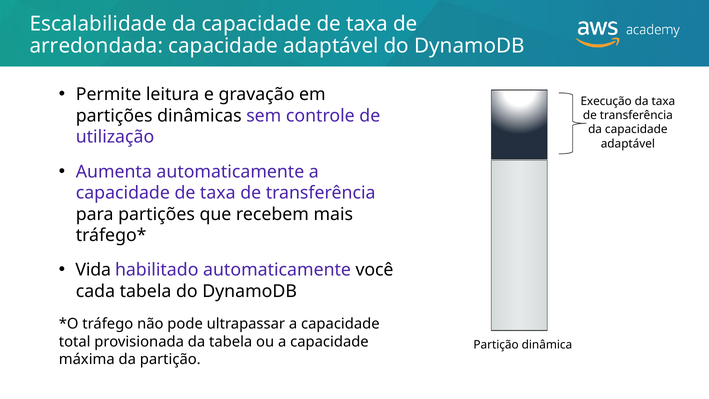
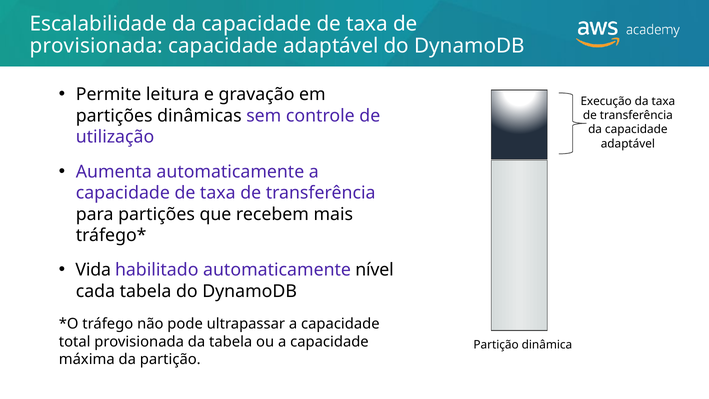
arredondada at (96, 46): arredondada -> provisionada
você: você -> nível
